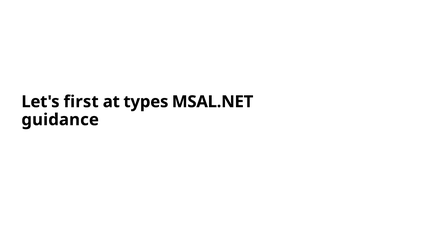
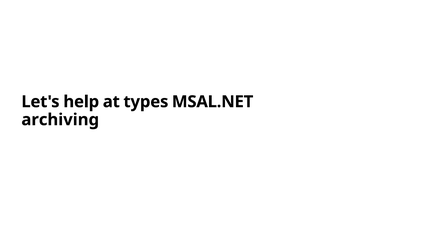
first: first -> help
guidance: guidance -> archiving
